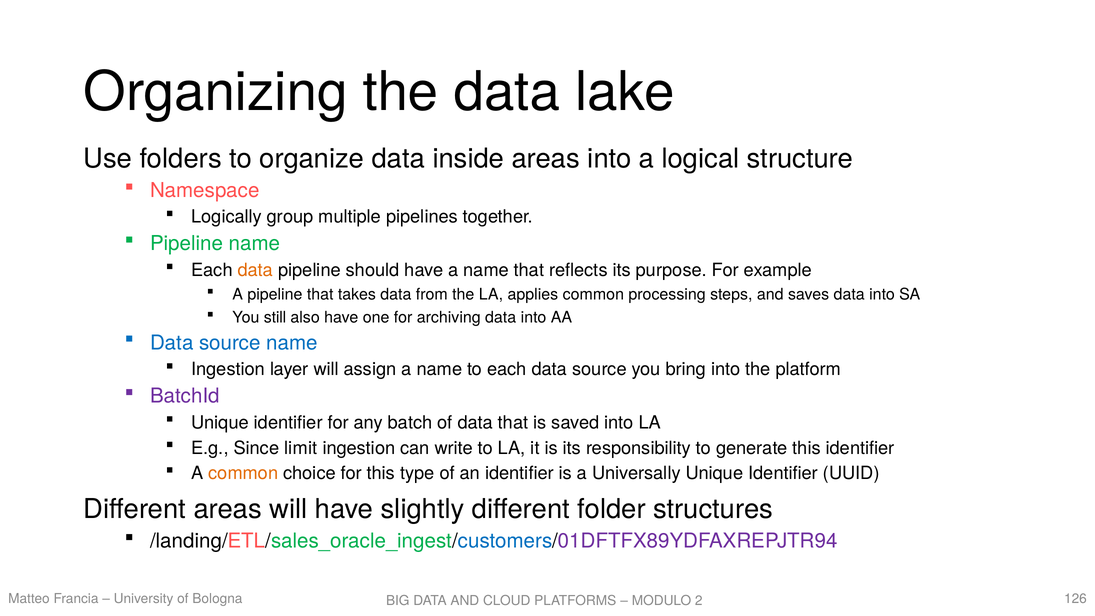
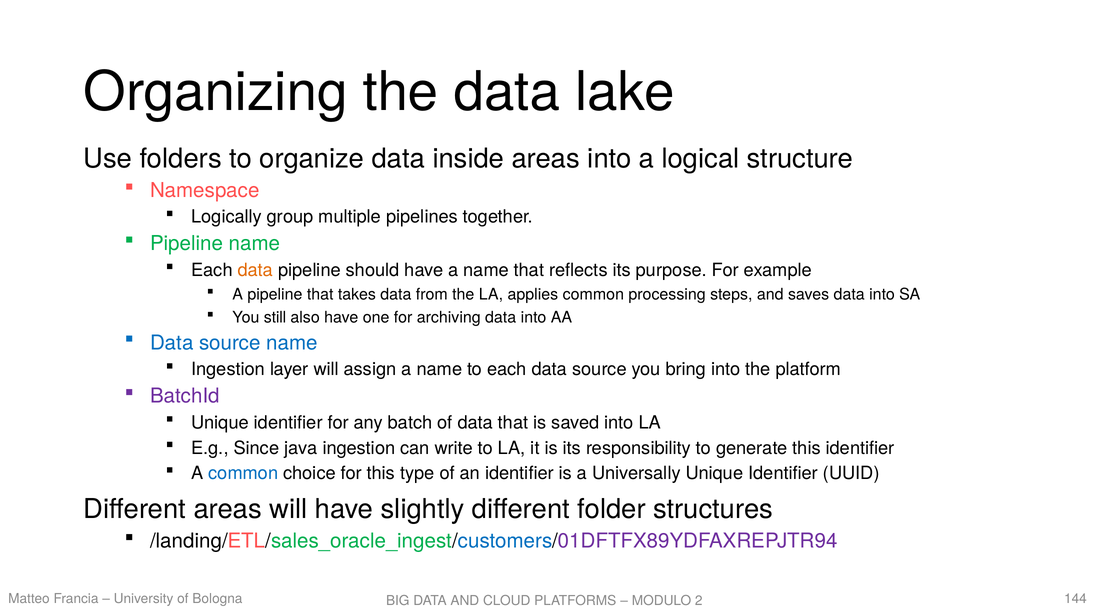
limit: limit -> java
common at (243, 473) colour: orange -> blue
126: 126 -> 144
